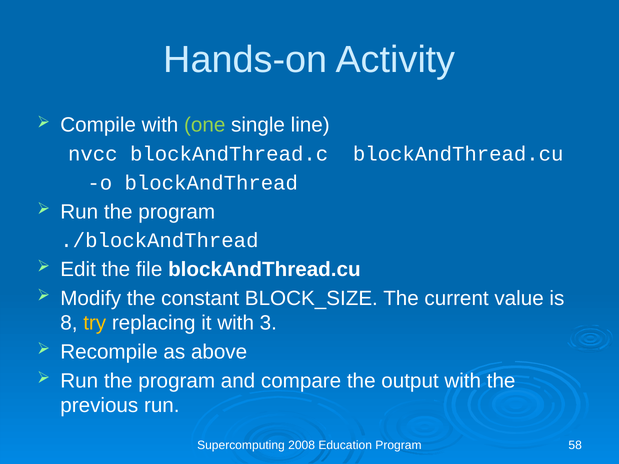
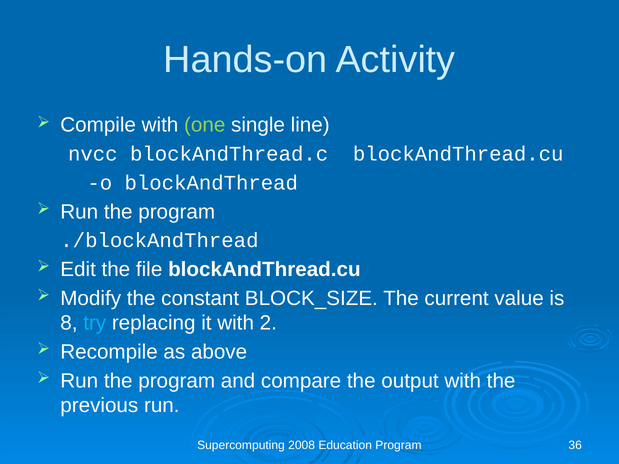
try colour: yellow -> light blue
3: 3 -> 2
58: 58 -> 36
